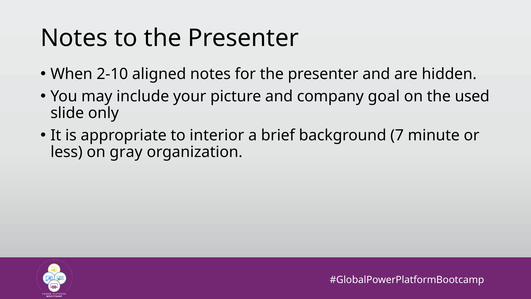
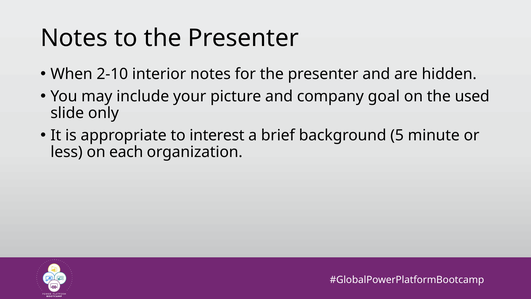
aligned: aligned -> interior
interior: interior -> interest
7: 7 -> 5
gray: gray -> each
